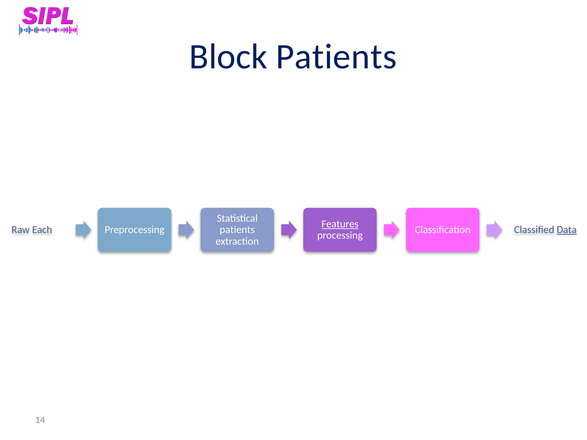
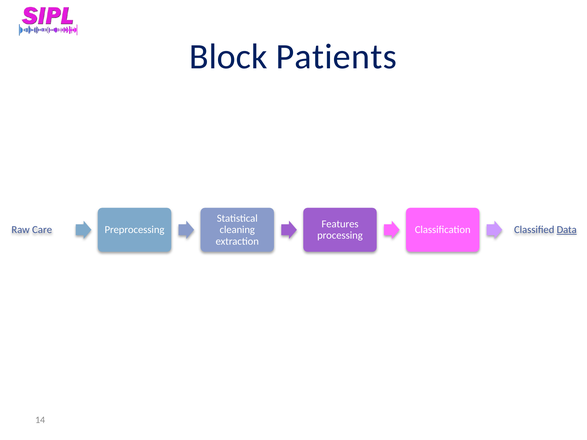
Features underline: present -> none
Each: Each -> Care
patients at (237, 230): patients -> cleaning
